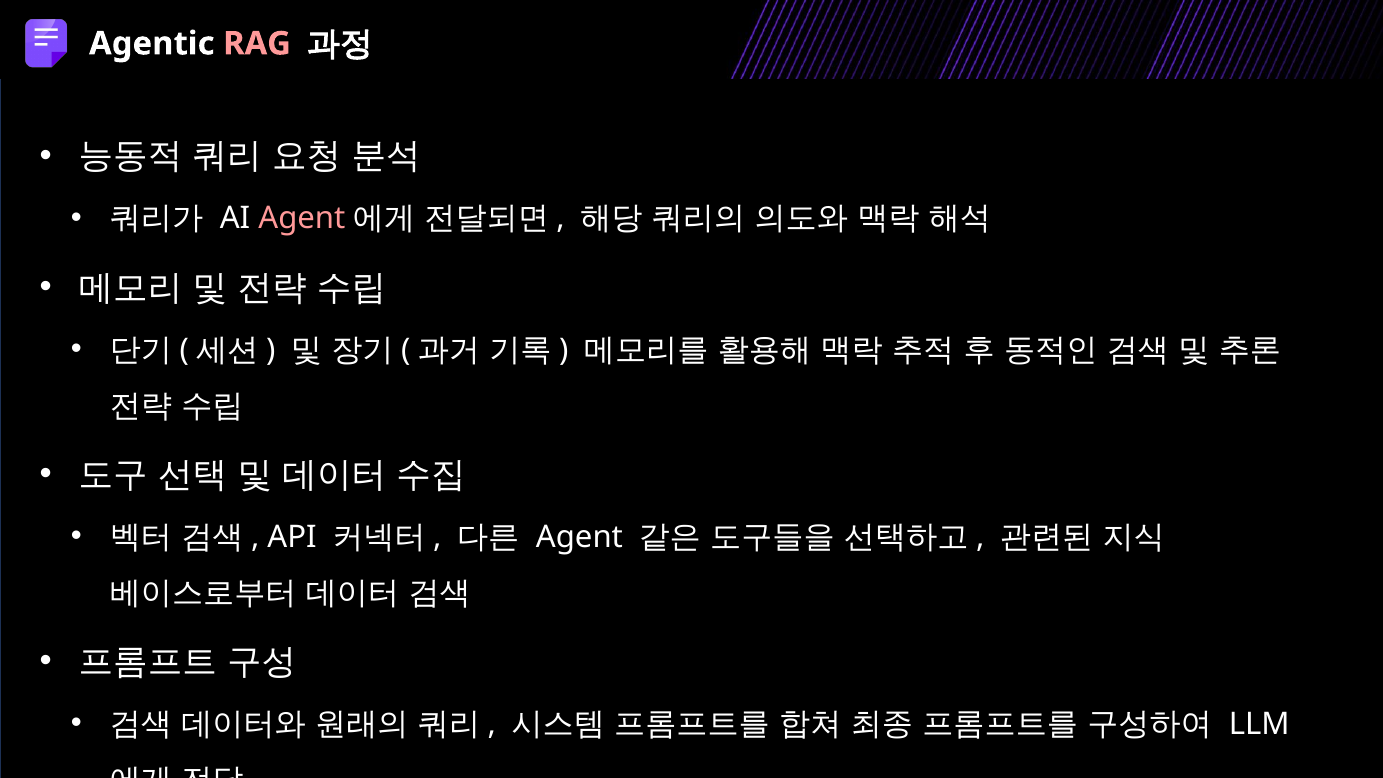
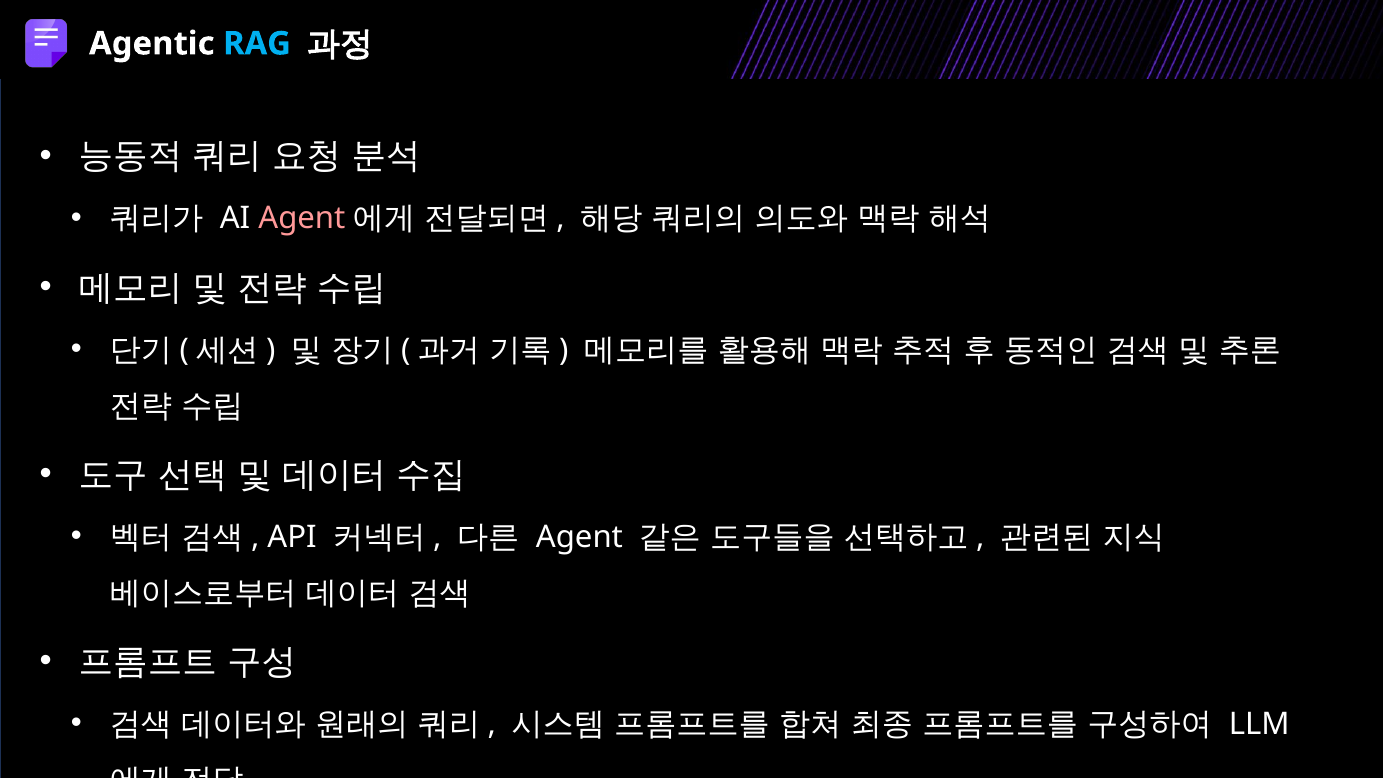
RAG colour: pink -> light blue
